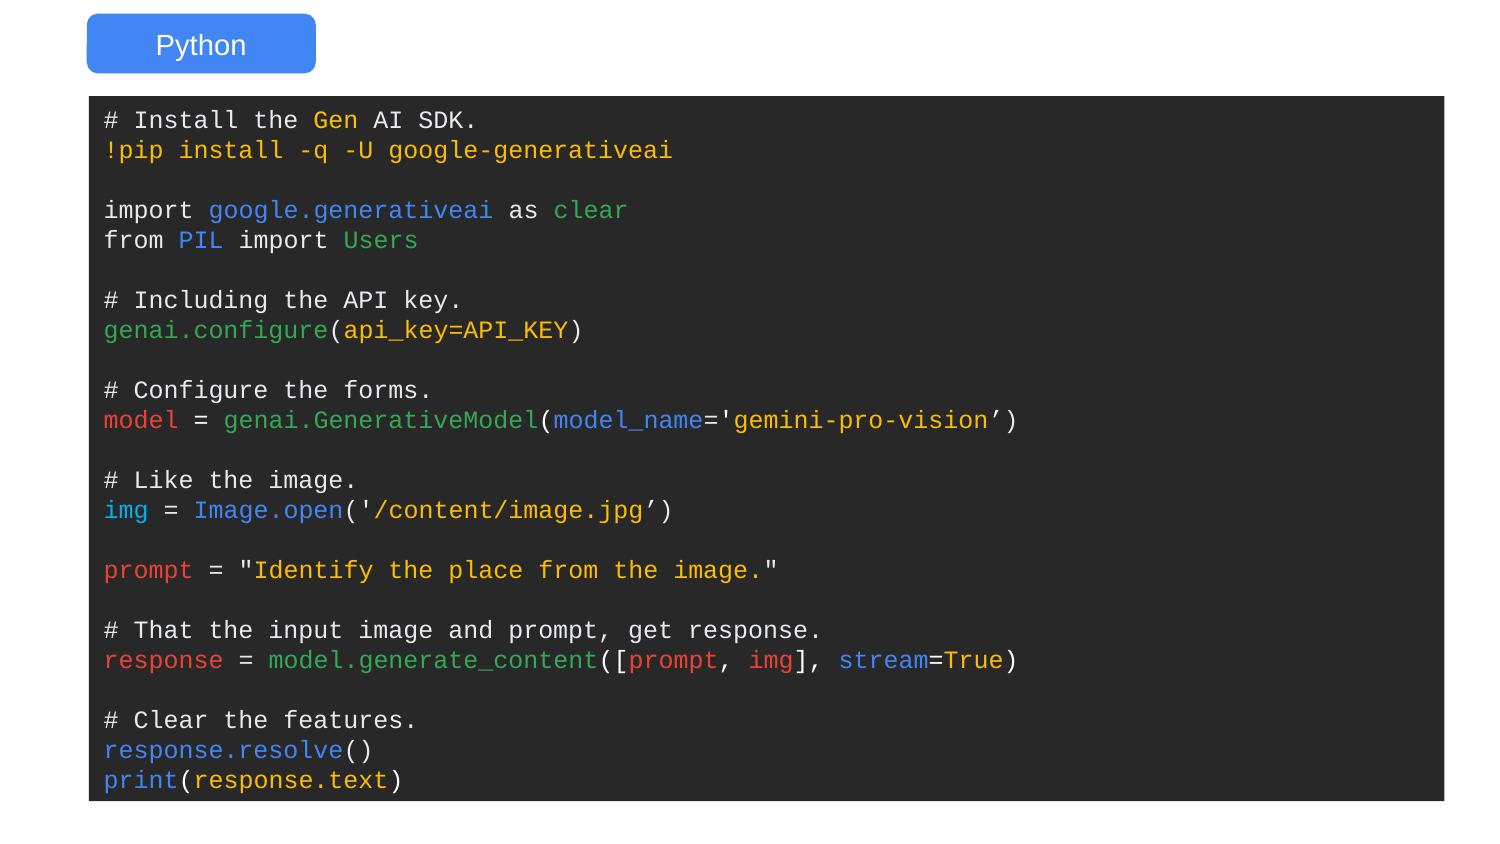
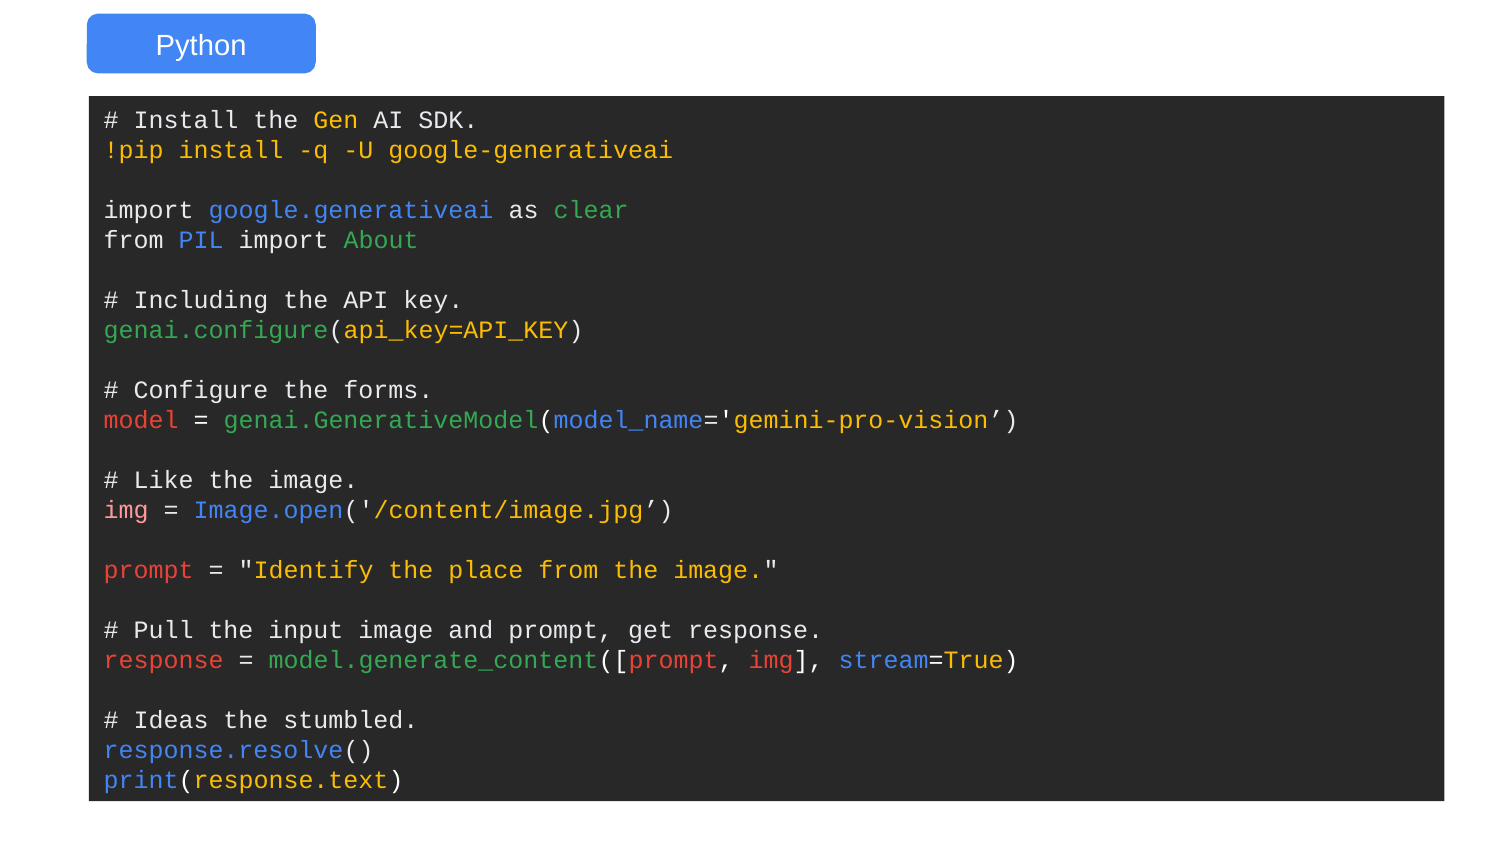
Users: Users -> About
img at (126, 510) colour: light blue -> pink
That: That -> Pull
Clear at (171, 720): Clear -> Ideas
features: features -> stumbled
